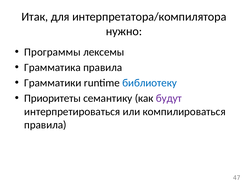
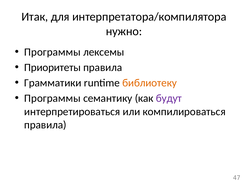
Грамматика: Грамматика -> Приоритеты
библиотеку colour: blue -> orange
Приоритеты at (53, 98): Приоритеты -> Программы
